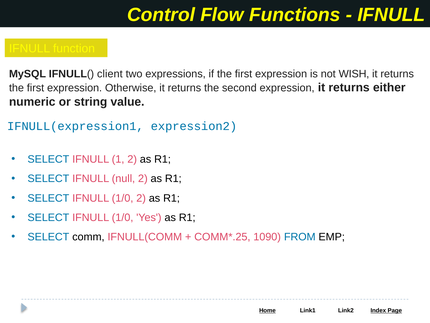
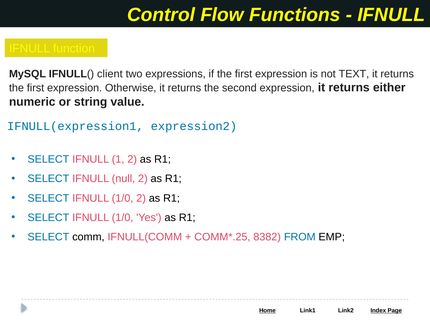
WISH: WISH -> TEXT
1090: 1090 -> 8382
